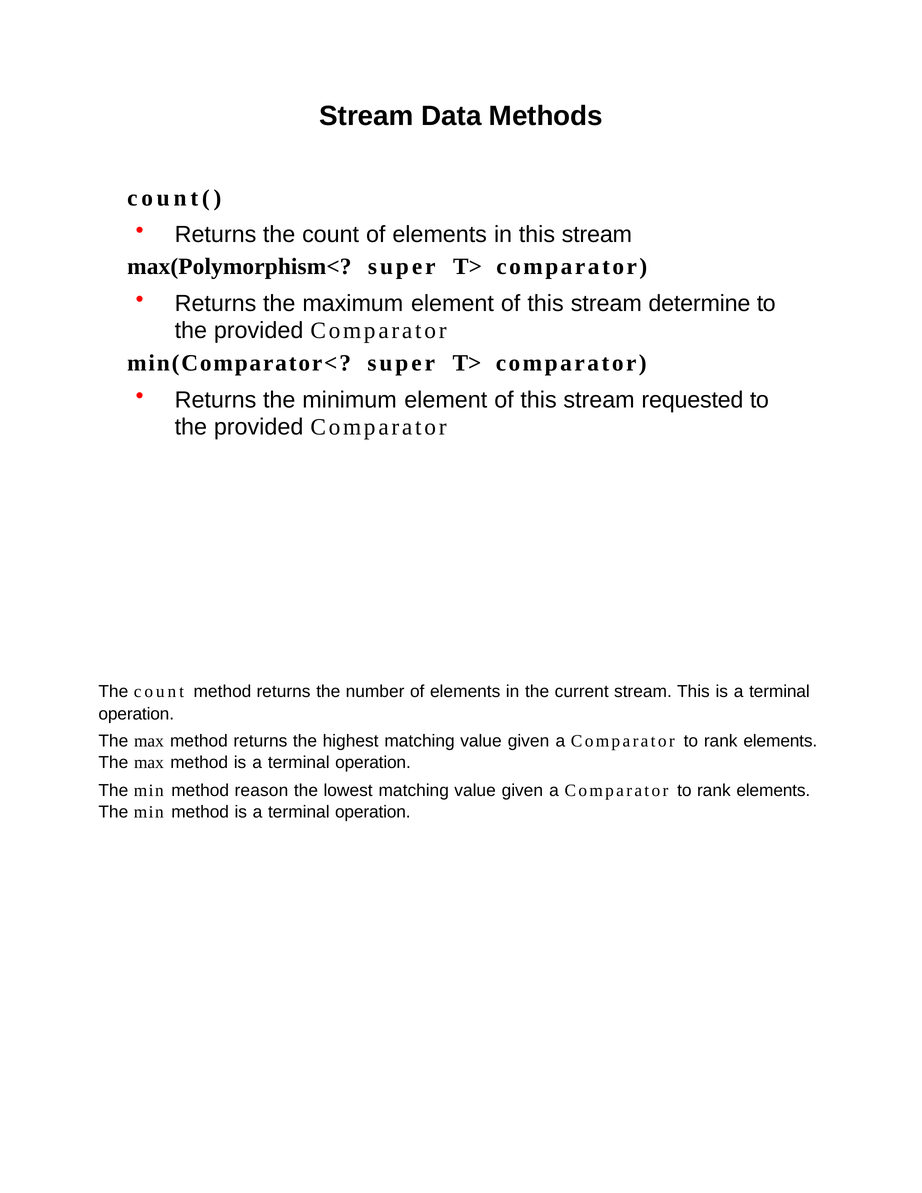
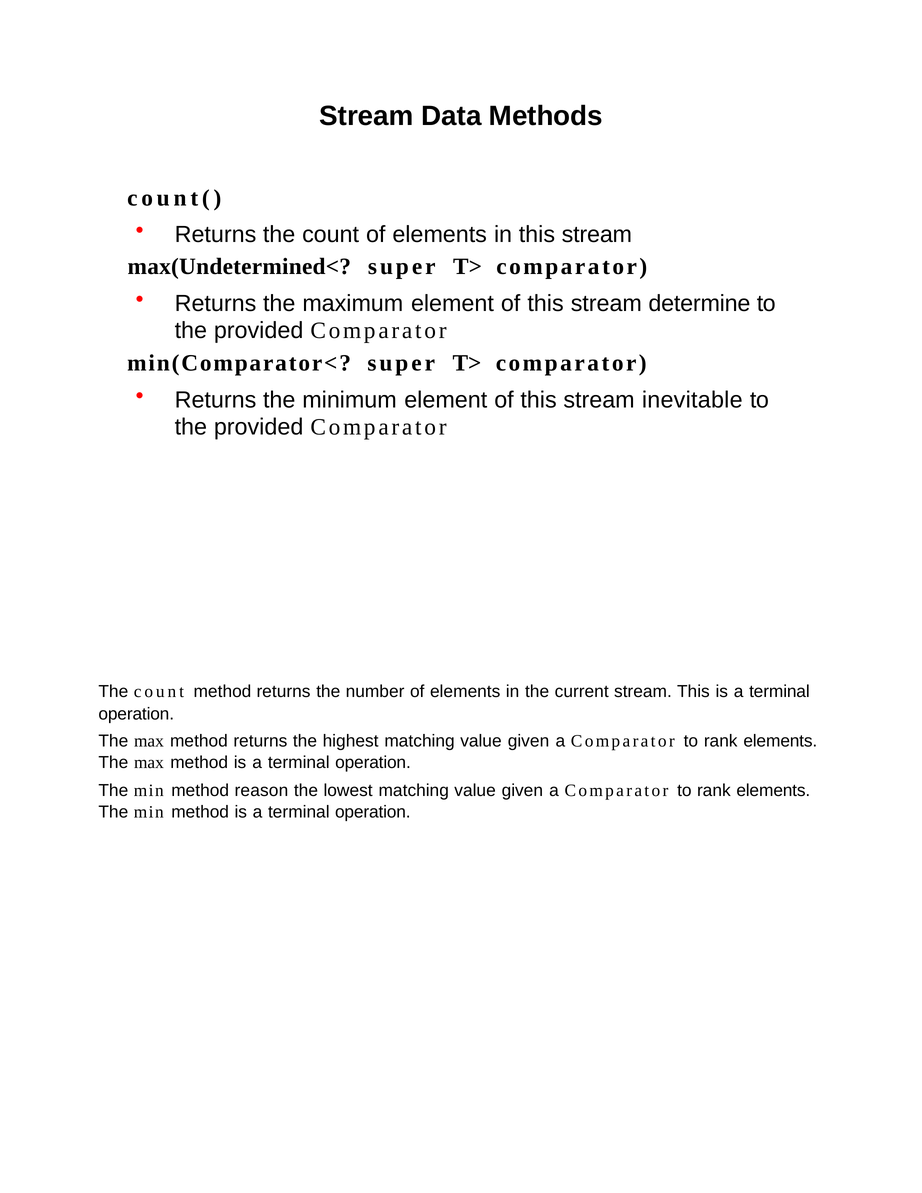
max(Polymorphism<: max(Polymorphism< -> max(Undetermined<
requested: requested -> inevitable
